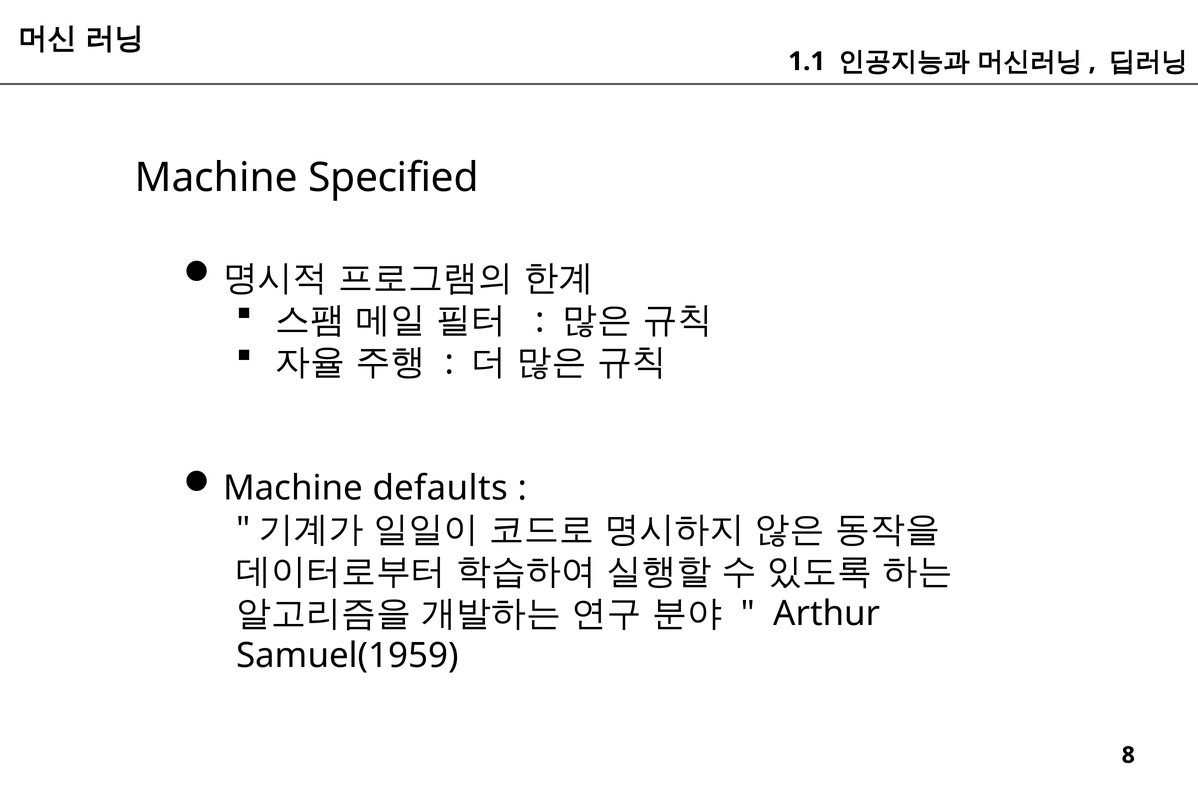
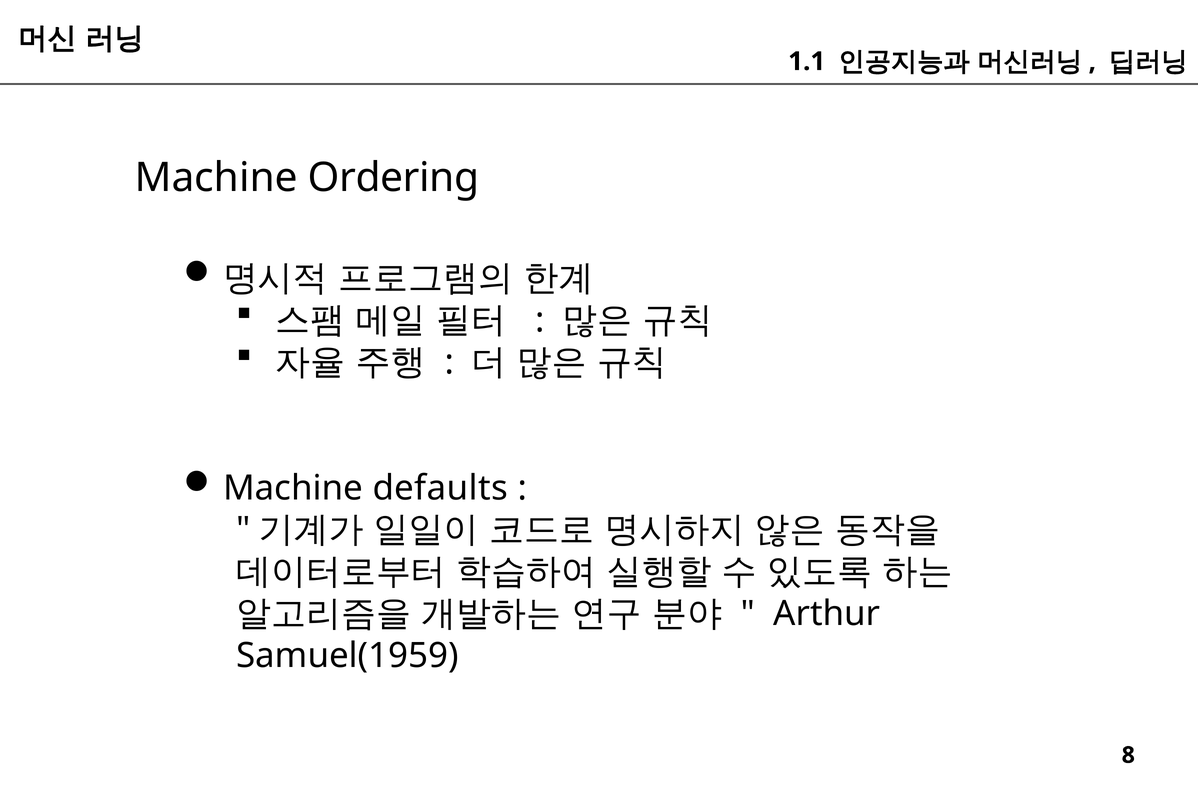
Specified: Specified -> Ordering
